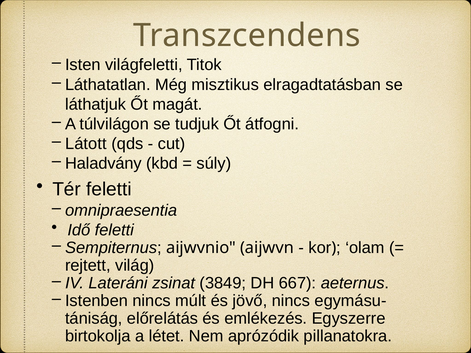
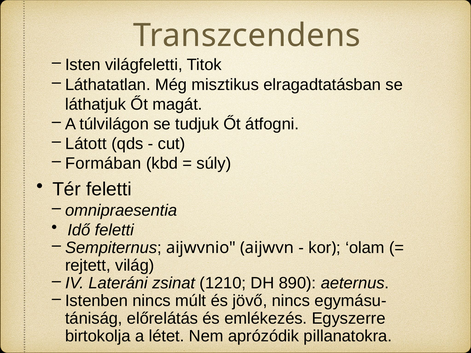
Haladvány: Haladvány -> Formában
3849: 3849 -> 1210
667: 667 -> 890
